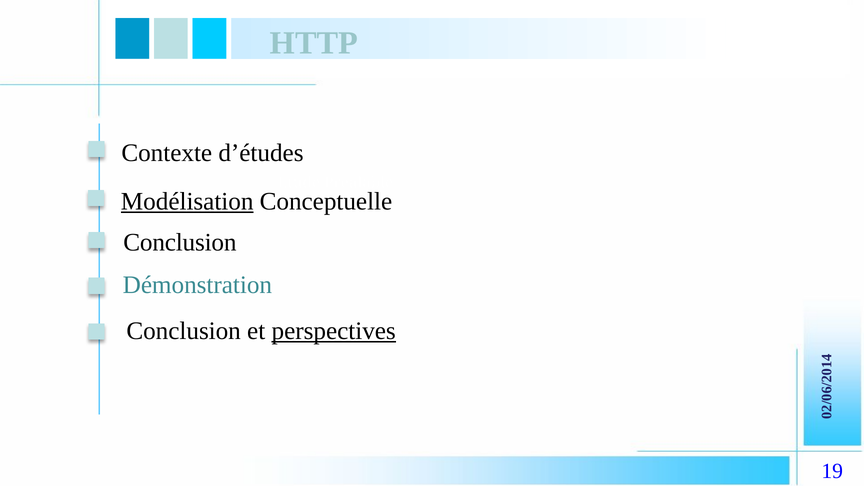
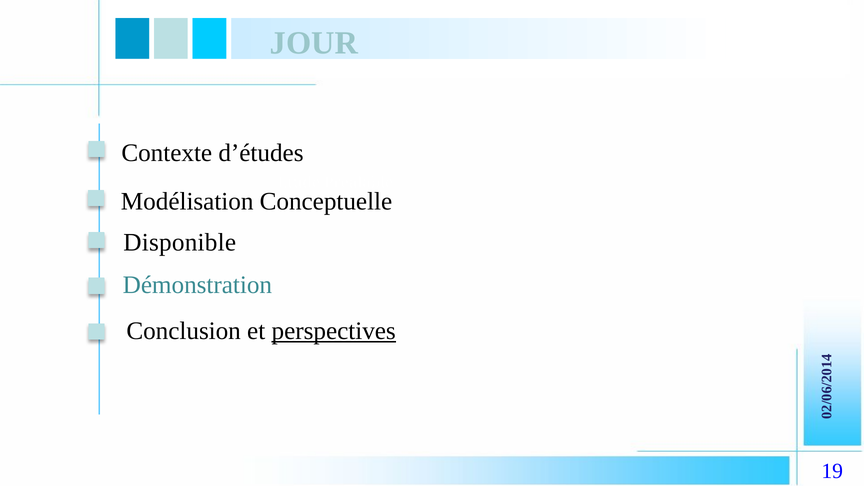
HTTP: HTTP -> JOUR
Modélisation underline: present -> none
Conclusion at (180, 243): Conclusion -> Disponible
